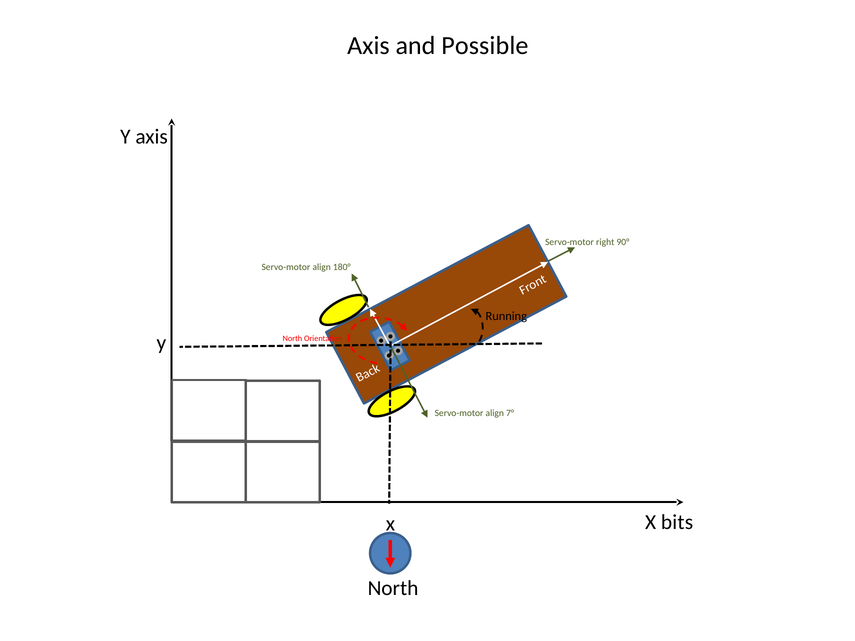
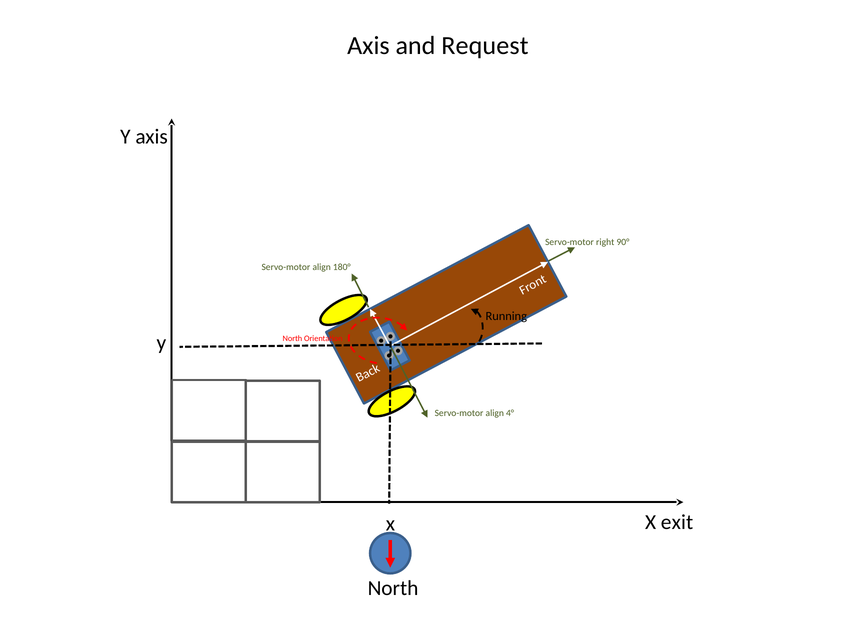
Possible: Possible -> Request
7°: 7° -> 4°
bits: bits -> exit
